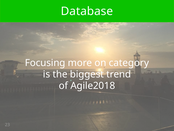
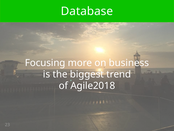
category: category -> business
